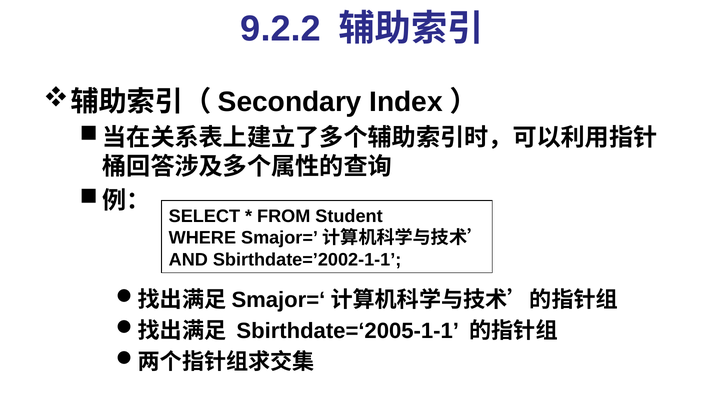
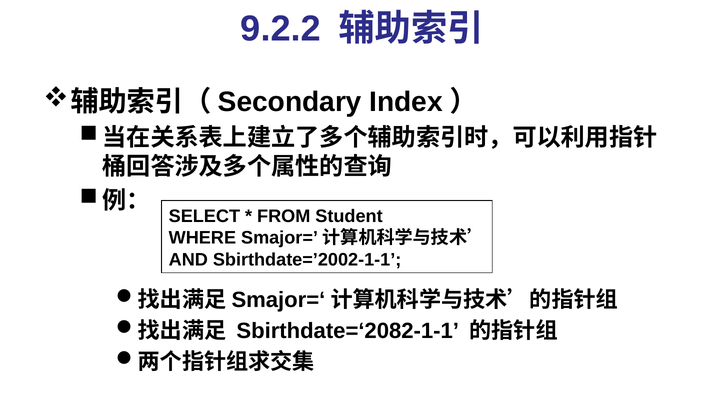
Sbirthdate=‘2005-1-1: Sbirthdate=‘2005-1-1 -> Sbirthdate=‘2082-1-1
